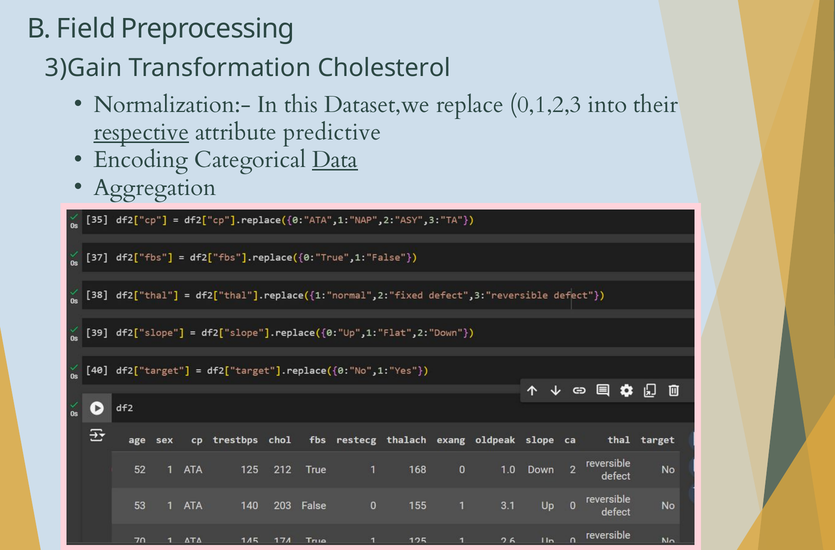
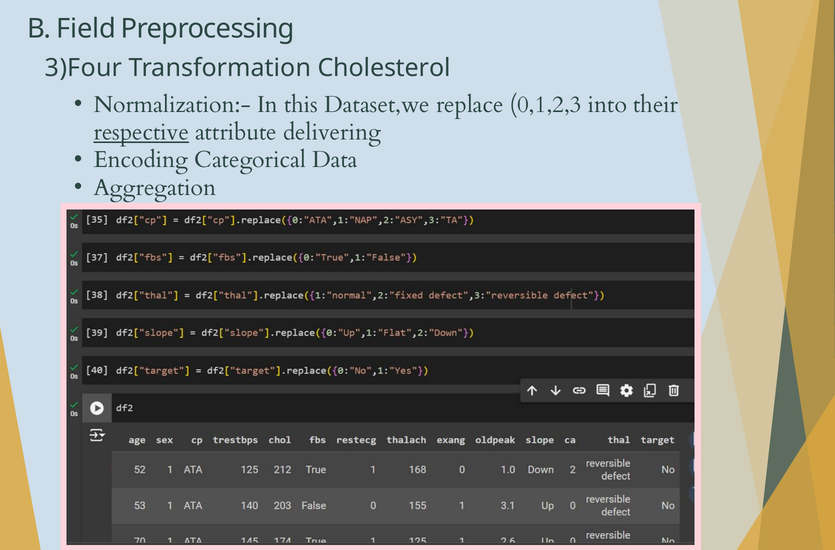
3)Gain: 3)Gain -> 3)Four
predictive: predictive -> delivering
Data underline: present -> none
